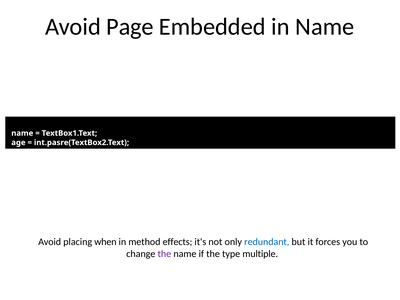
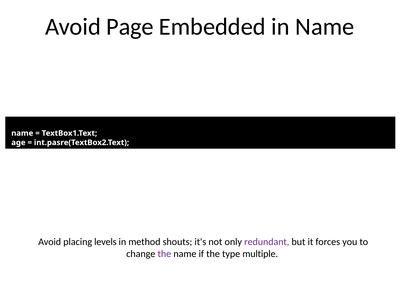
when: when -> levels
effects: effects -> shouts
redundant colour: blue -> purple
